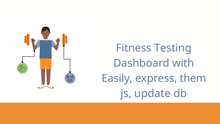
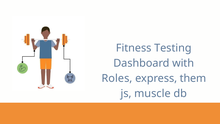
Easily: Easily -> Roles
update: update -> muscle
